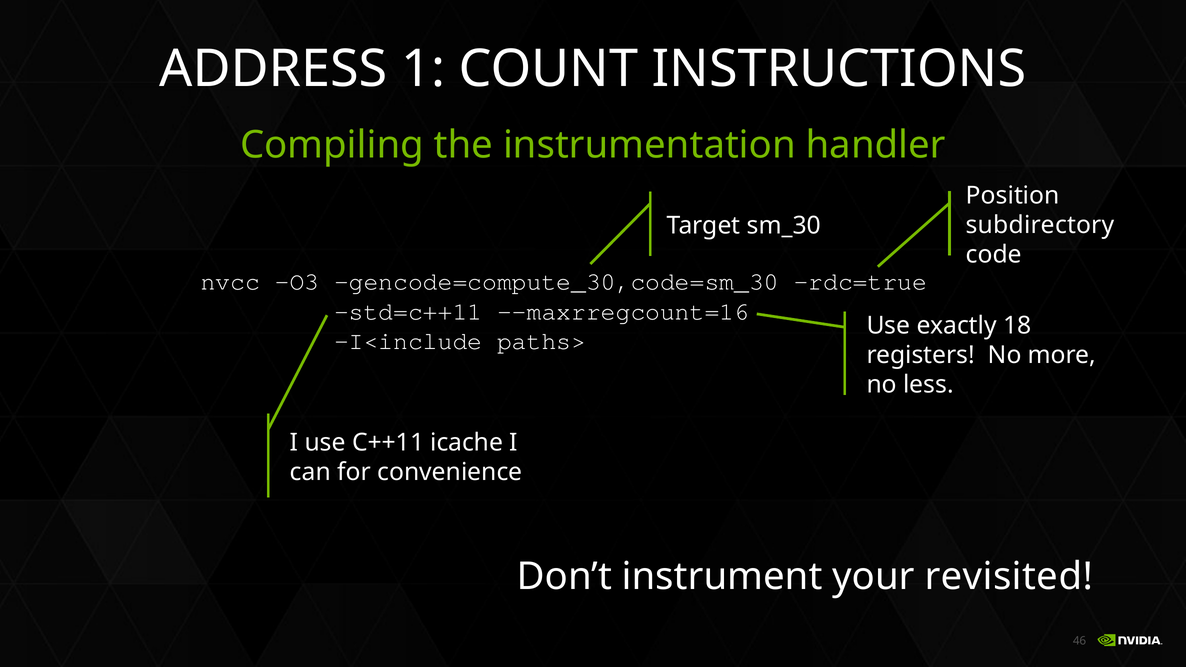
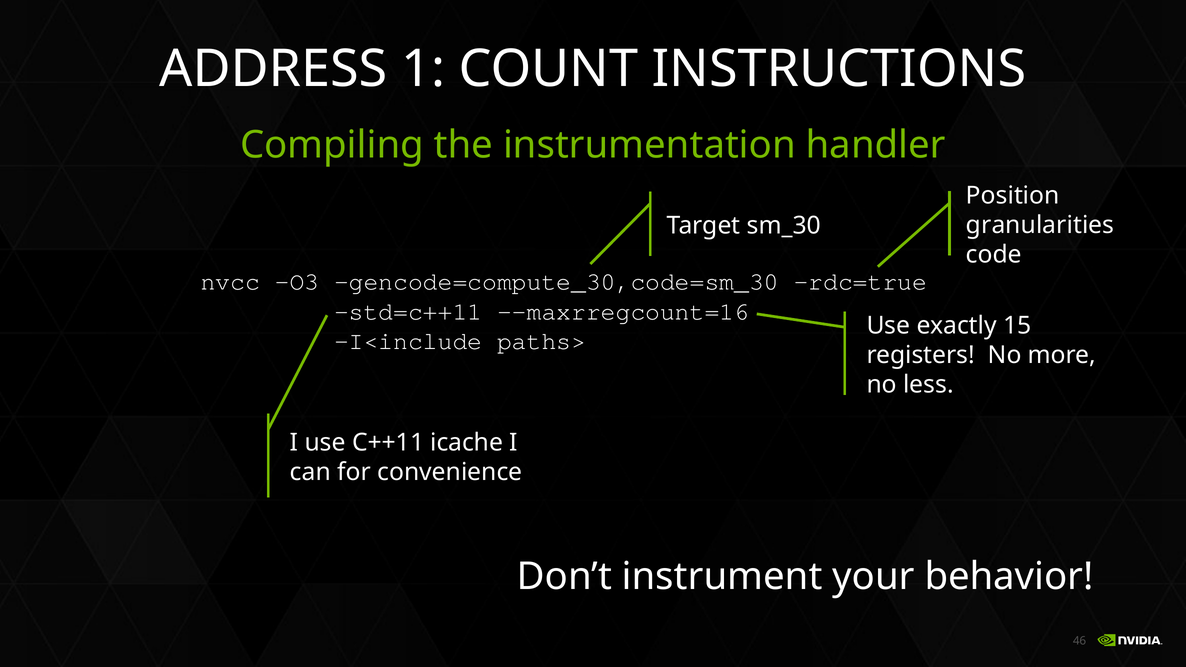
subdirectory: subdirectory -> granularities
18: 18 -> 15
revisited: revisited -> behavior
